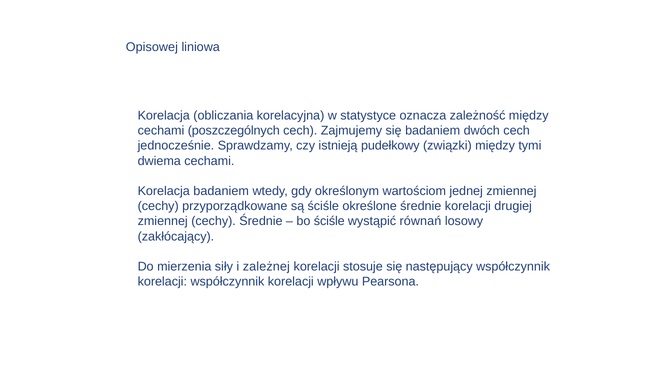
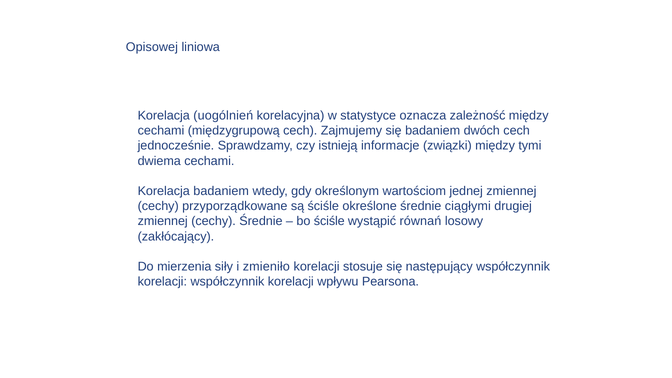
obliczania: obliczania -> uogólnień
poszczególnych: poszczególnych -> międzygrupową
pudełkowy: pudełkowy -> informacje
średnie korelacji: korelacji -> ciągłymi
zależnej: zależnej -> zmieniło
